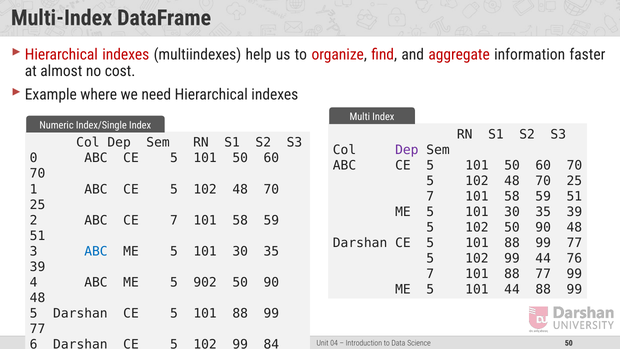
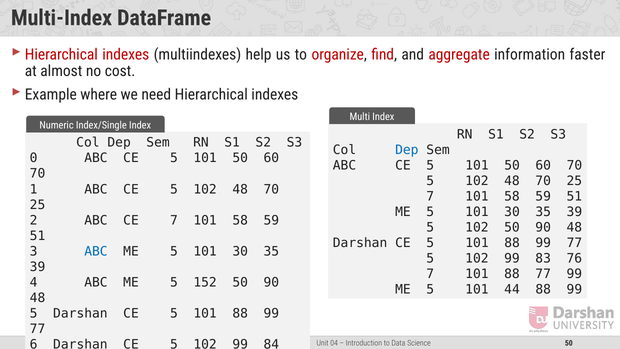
Dep at (407, 150) colour: purple -> blue
99 44: 44 -> 83
902: 902 -> 152
